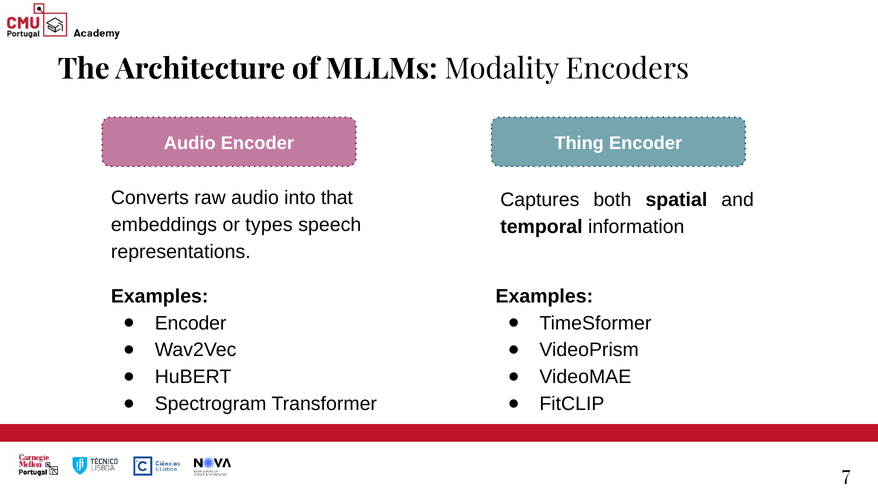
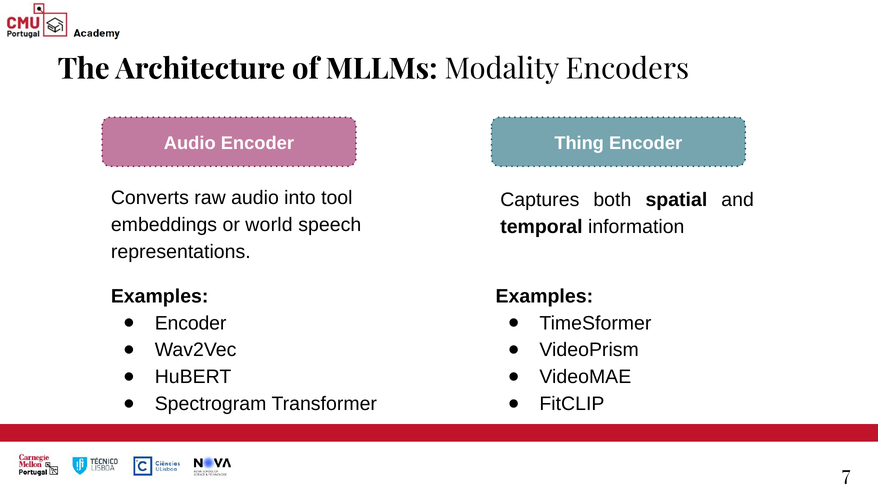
that: that -> tool
types: types -> world
